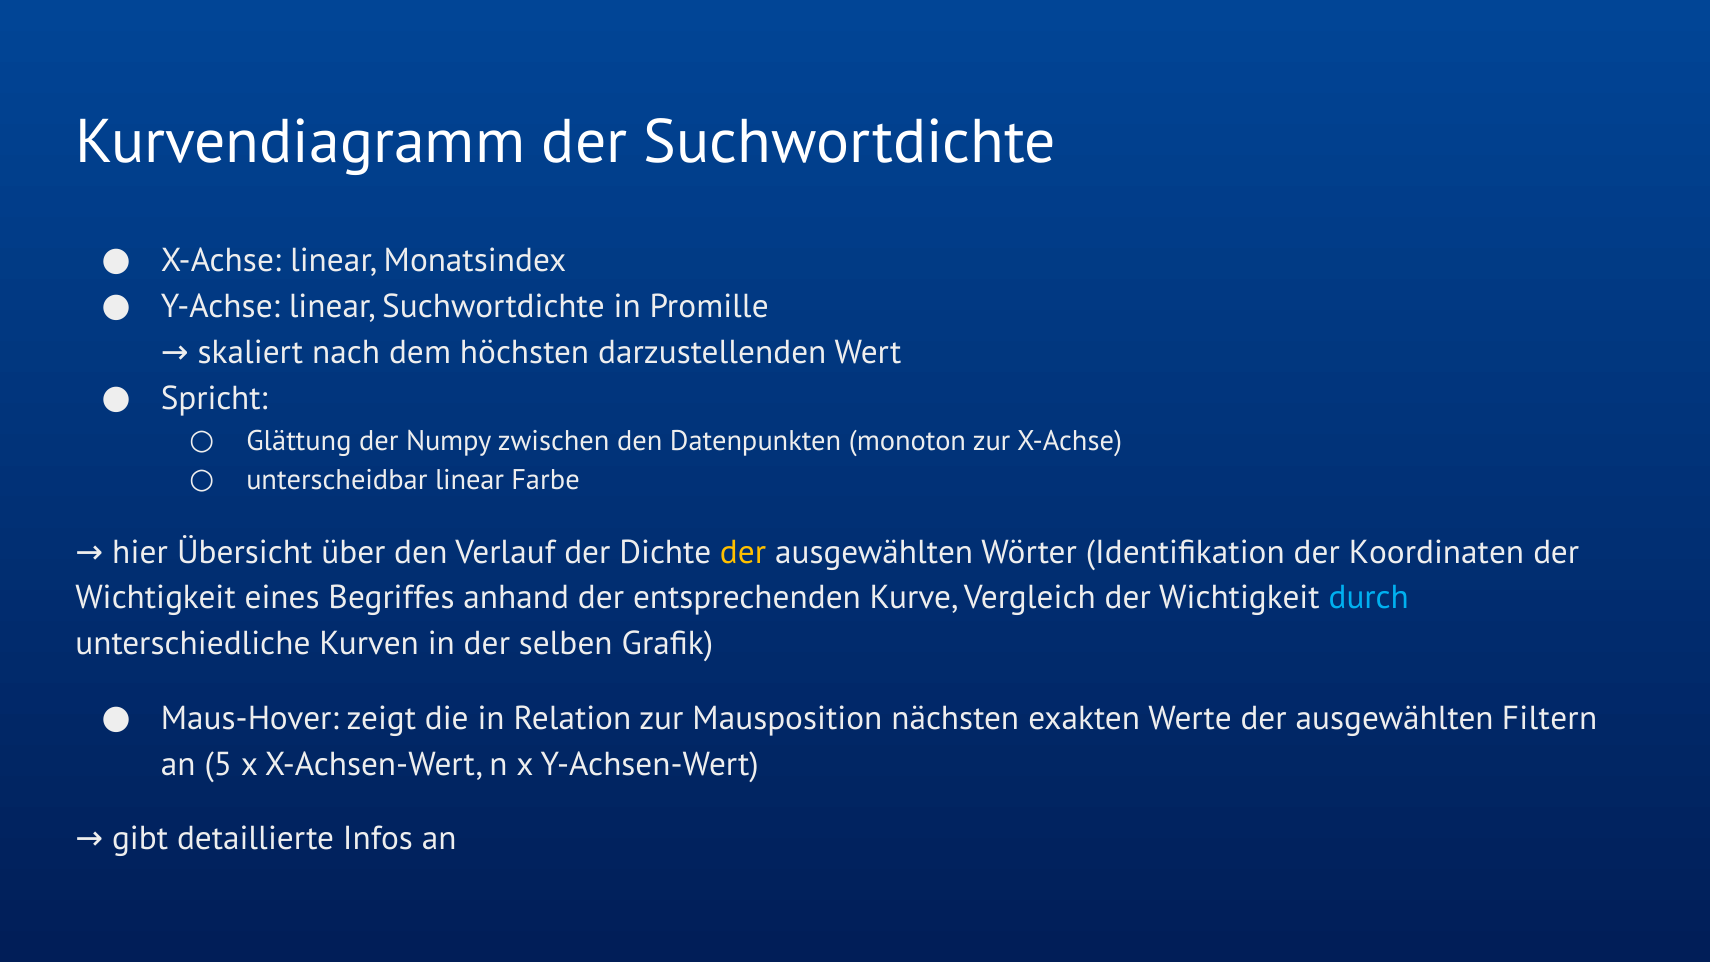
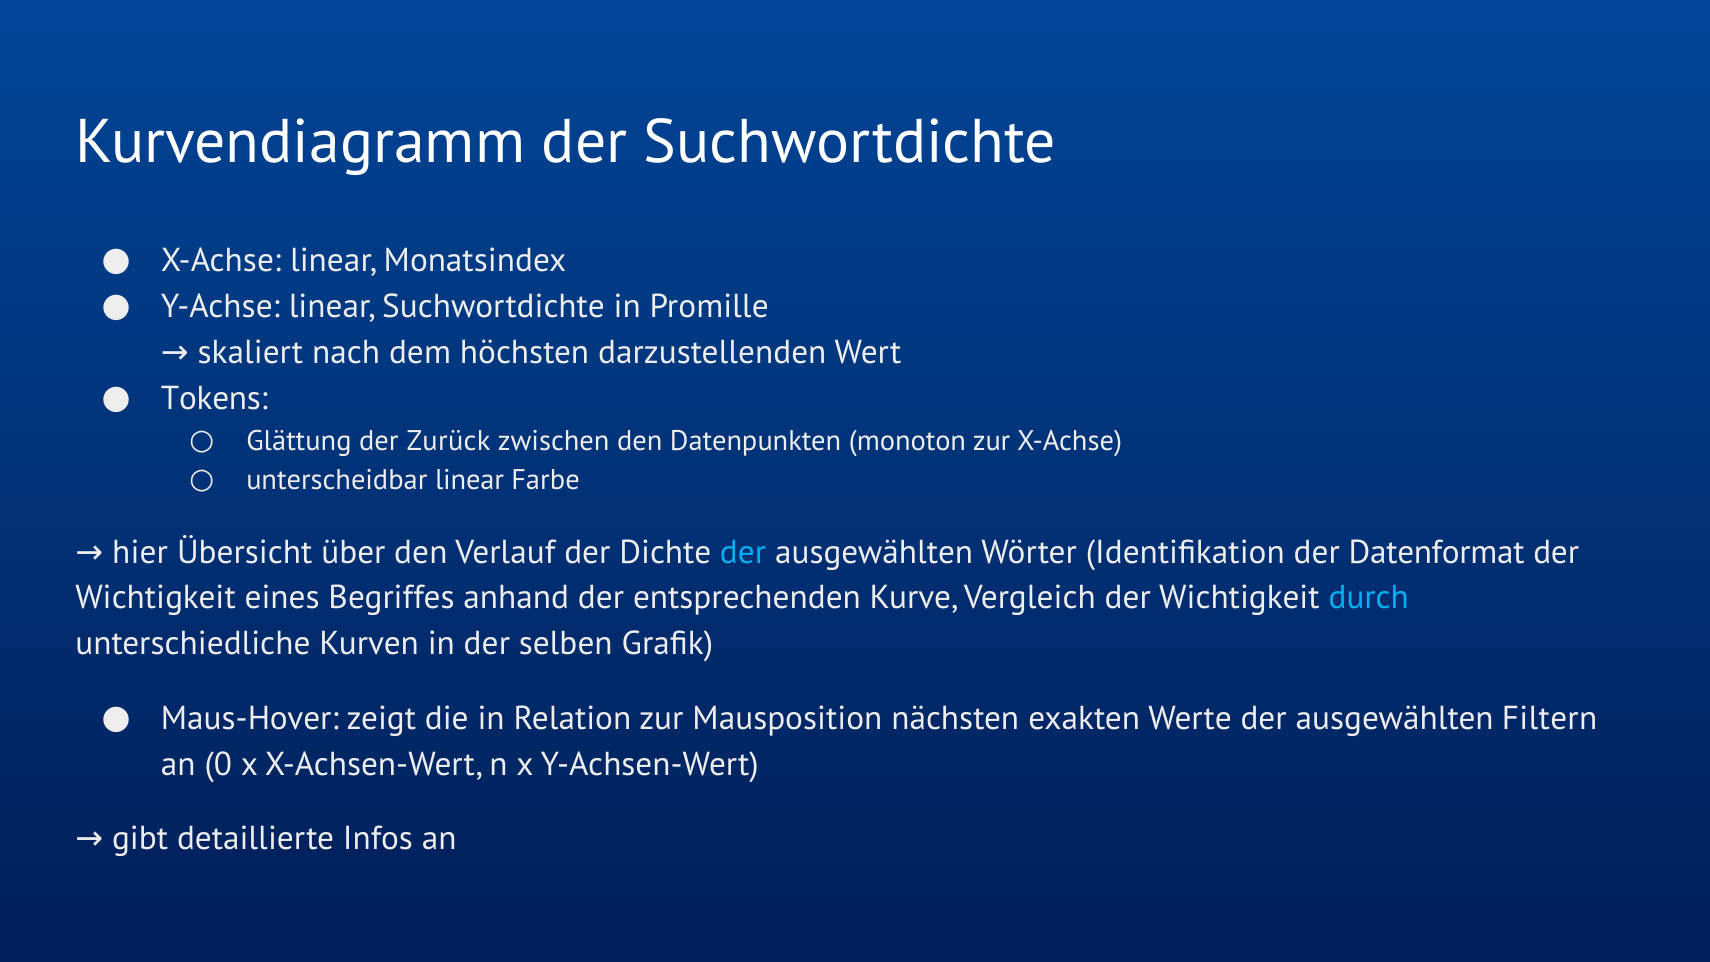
Spricht: Spricht -> Tokens
Numpy: Numpy -> Zurück
der at (743, 552) colour: yellow -> light blue
Koordinaten: Koordinaten -> Datenformat
5: 5 -> 0
